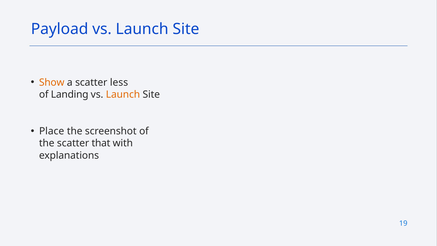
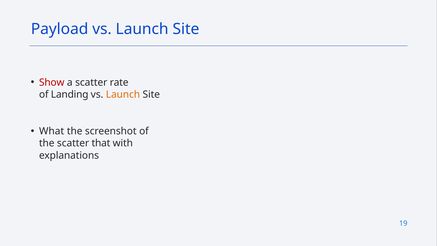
Show colour: orange -> red
less: less -> rate
Place: Place -> What
